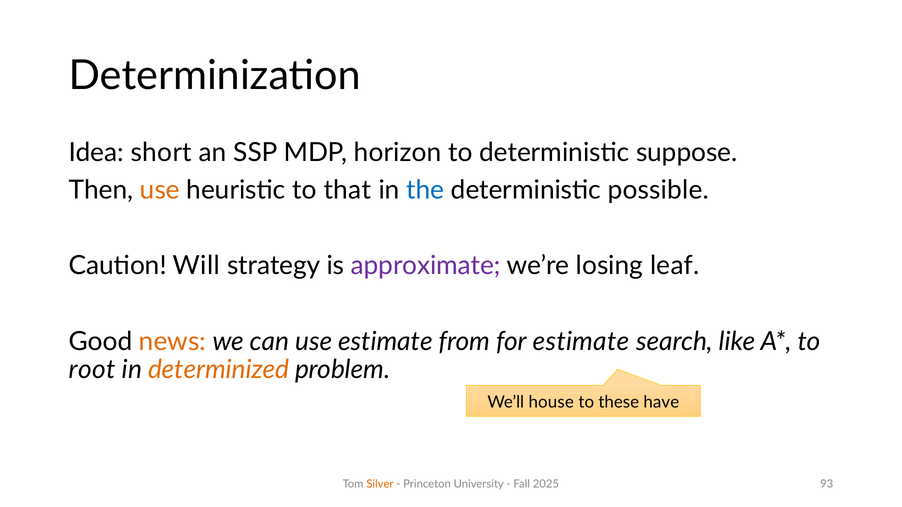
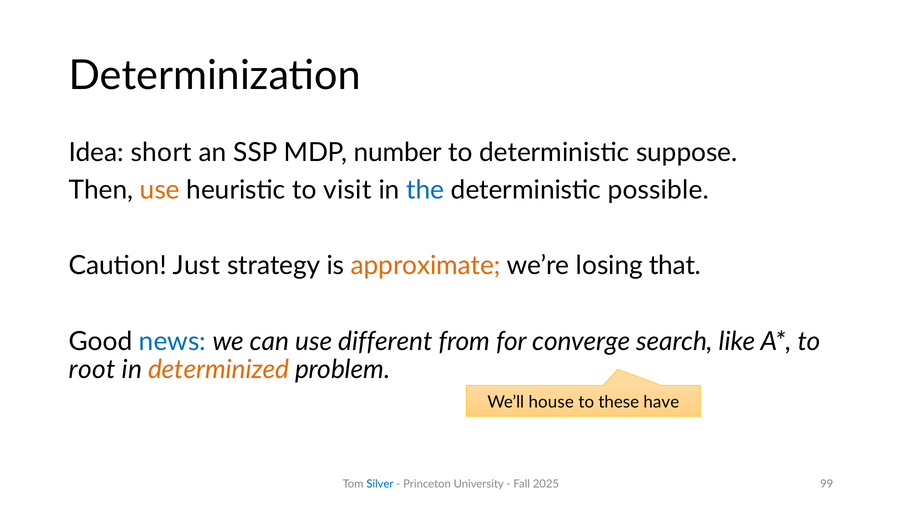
horizon: horizon -> number
that: that -> visit
Will: Will -> Just
approximate colour: purple -> orange
leaf: leaf -> that
news colour: orange -> blue
use estimate: estimate -> different
for estimate: estimate -> converge
Silver colour: orange -> blue
93: 93 -> 99
